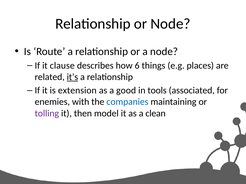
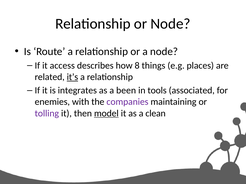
clause: clause -> access
6: 6 -> 8
extension: extension -> integrates
good: good -> been
companies colour: blue -> purple
model underline: none -> present
